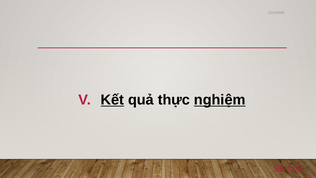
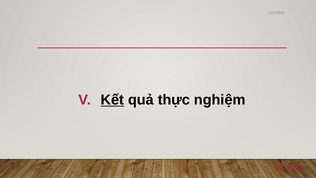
nghiệm underline: present -> none
